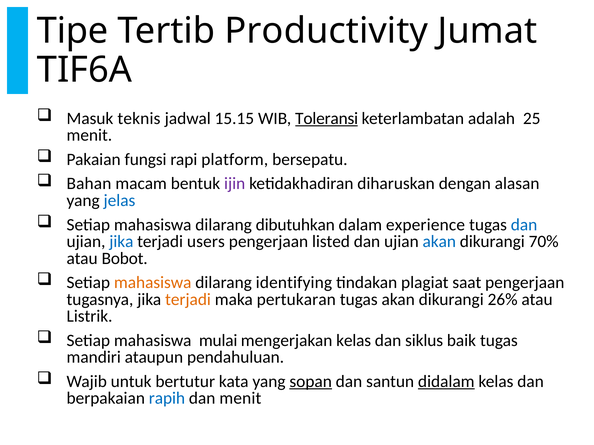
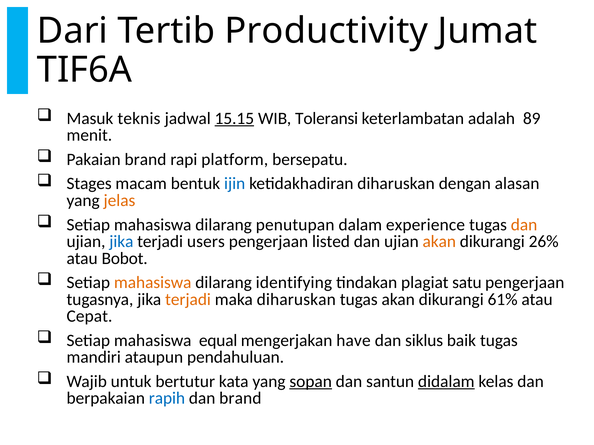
Tipe: Tipe -> Dari
15.15 underline: none -> present
Toleransi underline: present -> none
25: 25 -> 89
Pakaian fungsi: fungsi -> brand
Bahan: Bahan -> Stages
ijin colour: purple -> blue
jelas colour: blue -> orange
dibutuhkan: dibutuhkan -> penutupan
dan at (524, 225) colour: blue -> orange
akan at (439, 242) colour: blue -> orange
70%: 70% -> 26%
saat: saat -> satu
maka pertukaran: pertukaran -> diharuskan
26%: 26% -> 61%
Listrik: Listrik -> Cepat
mulai: mulai -> equal
mengerjakan kelas: kelas -> have
dan menit: menit -> brand
